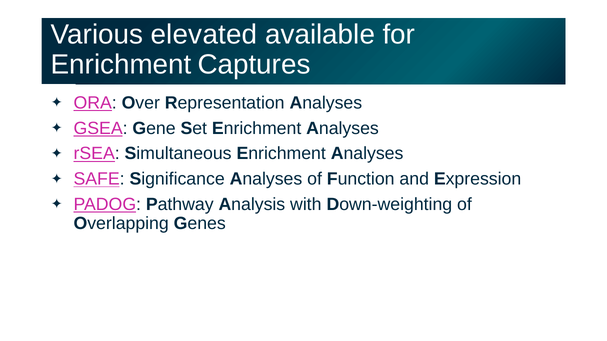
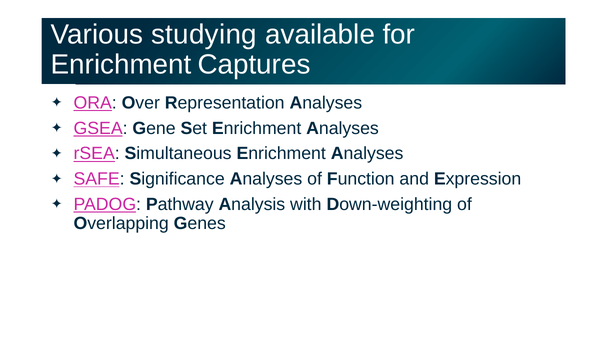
elevated: elevated -> studying
